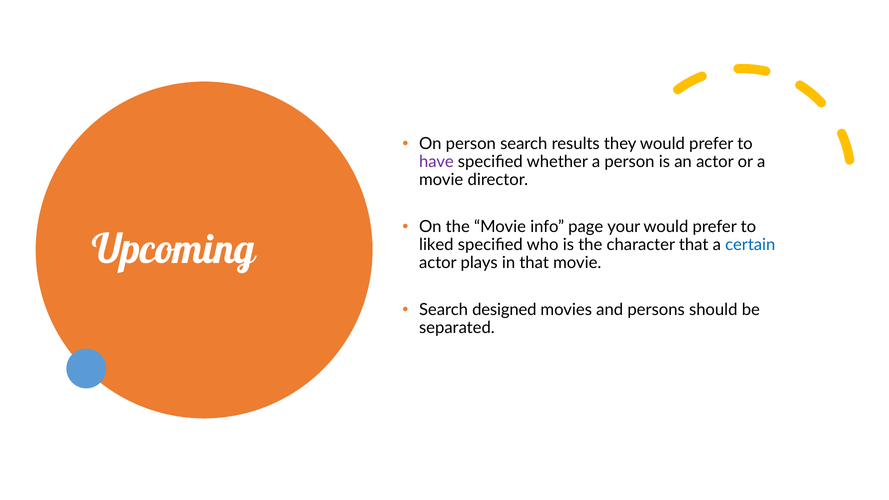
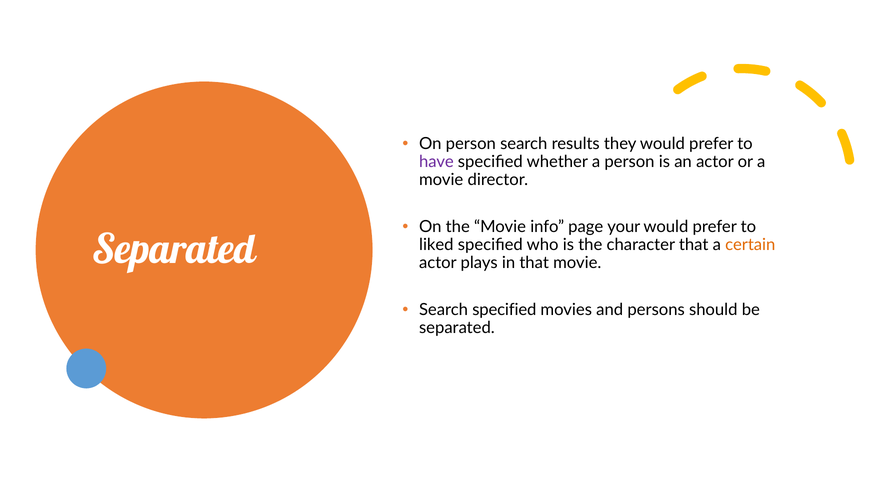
Upcoming at (174, 250): Upcoming -> Separated
certain colour: blue -> orange
Search designed: designed -> specified
